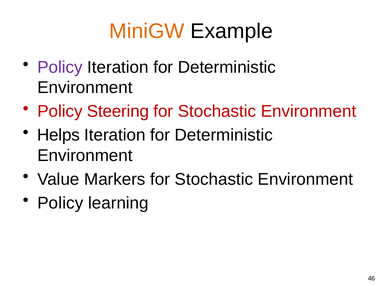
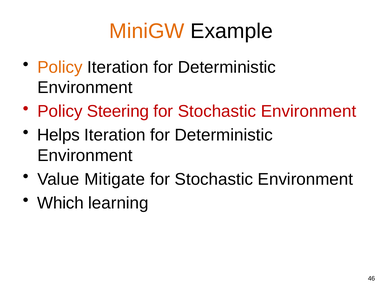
Policy at (60, 67) colour: purple -> orange
Markers: Markers -> Mitigate
Policy at (60, 203): Policy -> Which
